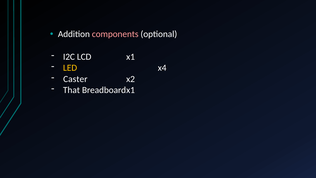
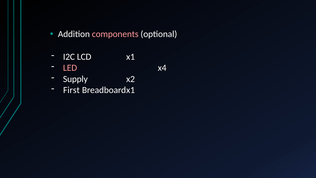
LED colour: yellow -> pink
Caster: Caster -> Supply
That: That -> First
